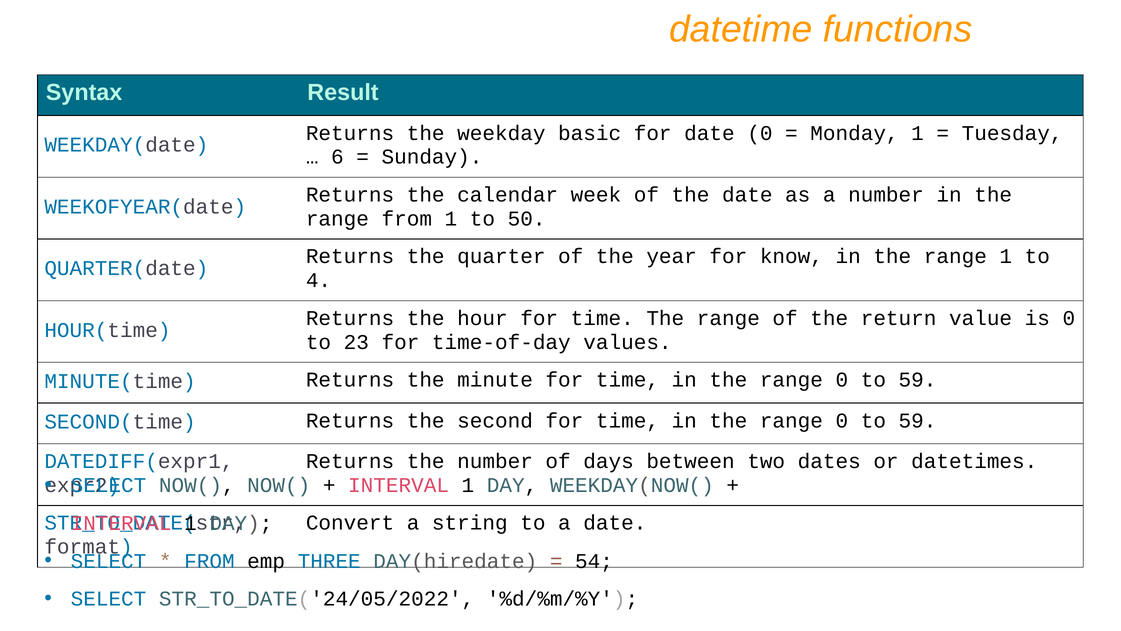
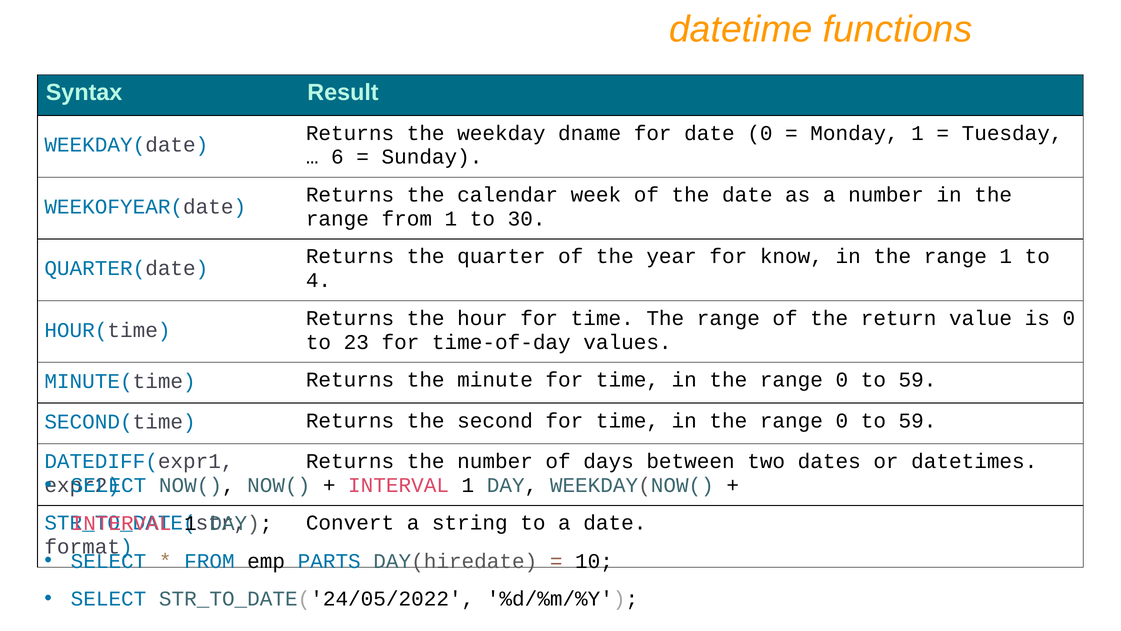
basic: basic -> dname
50: 50 -> 30
THREE: THREE -> PARTS
54: 54 -> 10
